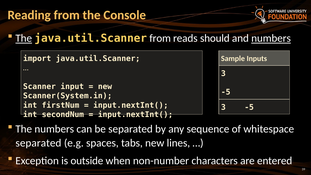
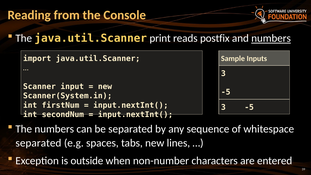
The at (24, 38) underline: present -> none
java.util.Scanner from: from -> print
should: should -> postfix
